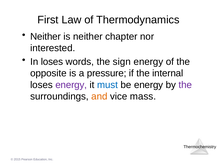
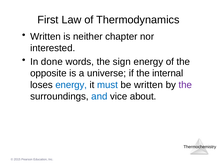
Neither at (46, 36): Neither -> Written
In loses: loses -> done
pressure: pressure -> universe
energy at (71, 85) colour: purple -> blue
be energy: energy -> written
and colour: orange -> blue
mass: mass -> about
